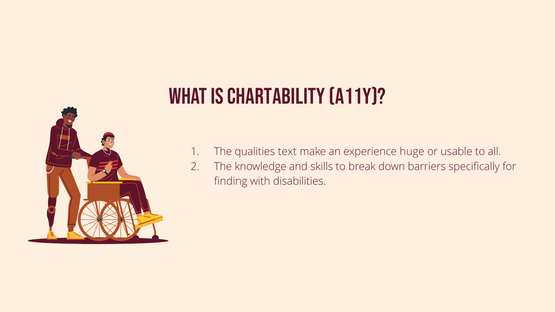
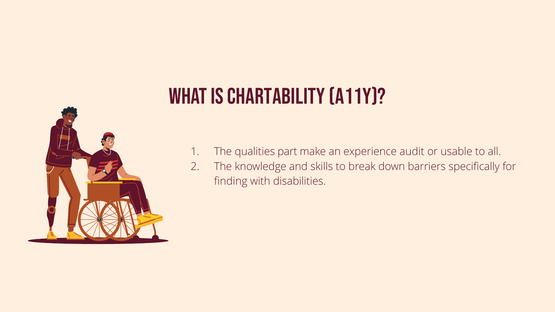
text: text -> part
huge: huge -> audit
